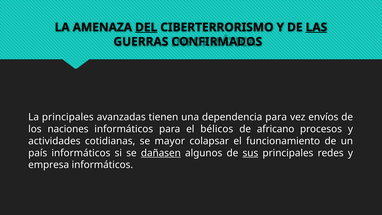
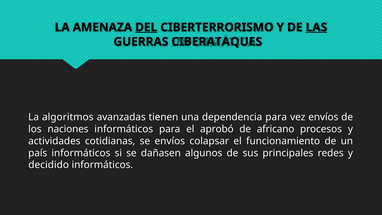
CONFIRMADOS: CONFIRMADOS -> CIBERATAQUES
La principales: principales -> algoritmos
bélicos: bélicos -> aprobó
se mayor: mayor -> envíos
dañasen underline: present -> none
sus underline: present -> none
empresa: empresa -> decidido
